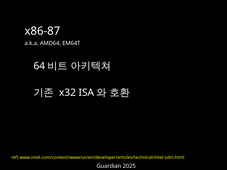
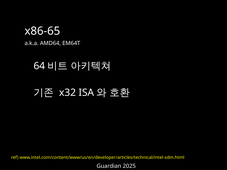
x86-87: x86-87 -> x86-65
